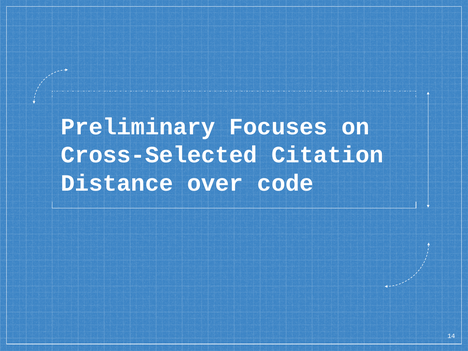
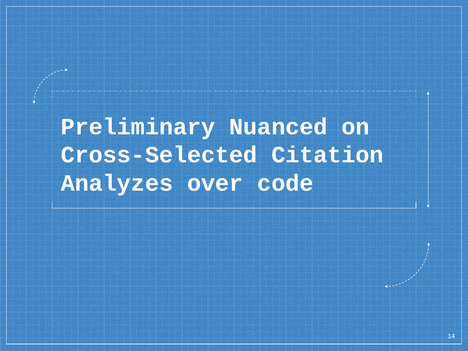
Focuses: Focuses -> Nuanced
Distance: Distance -> Analyzes
